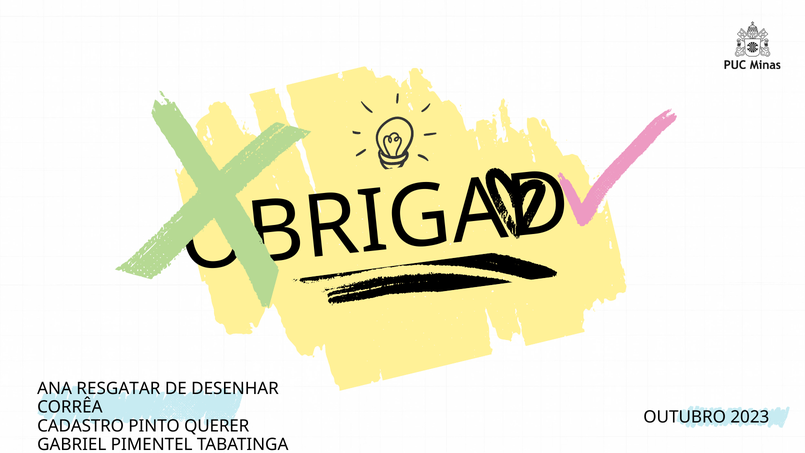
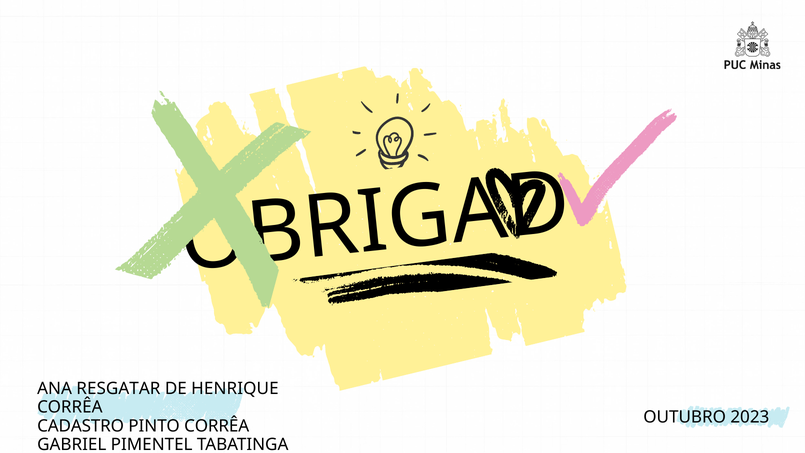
DESENHAR: DESENHAR -> HENRIQUE
PINTO QUERER: QUERER -> CORRÊA
